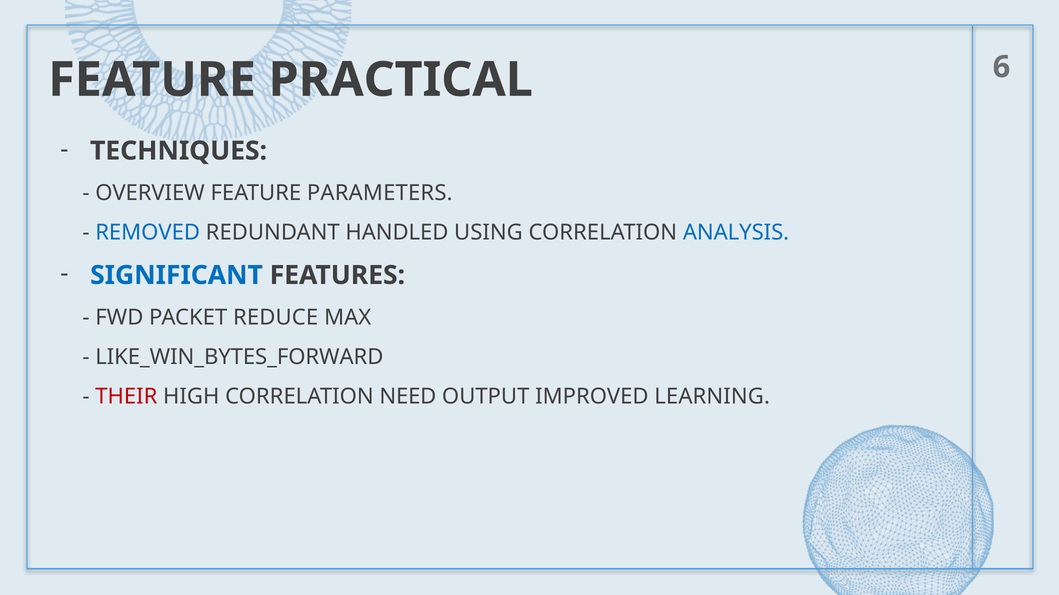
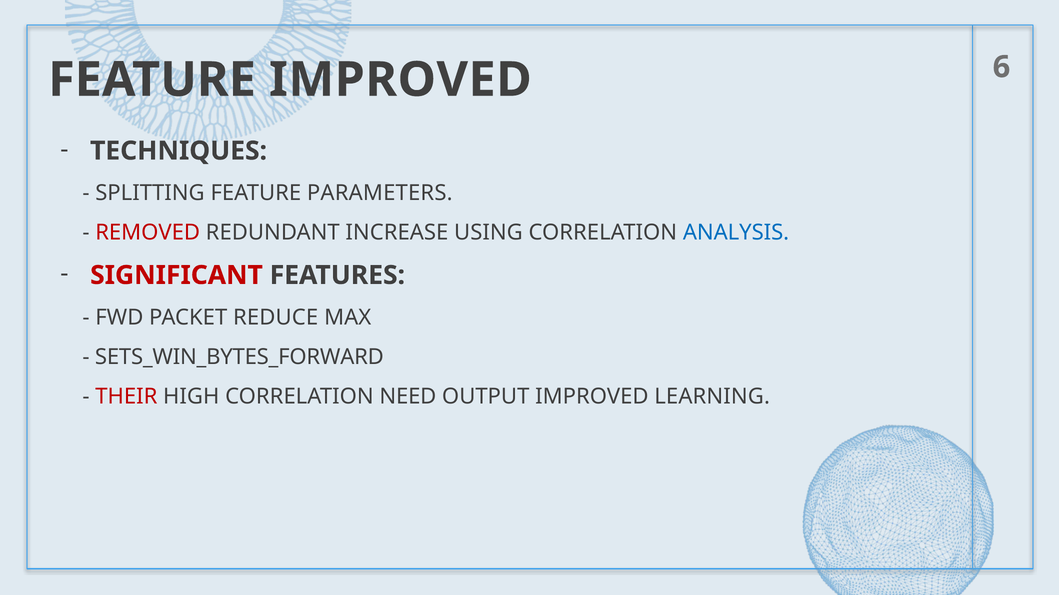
FEATURE PRACTICAL: PRACTICAL -> IMPROVED
OVERVIEW: OVERVIEW -> SPLITTING
REMOVED colour: blue -> red
HANDLED: HANDLED -> INCREASE
SIGNIFICANT colour: blue -> red
LIKE_WIN_BYTES_FORWARD: LIKE_WIN_BYTES_FORWARD -> SETS_WIN_BYTES_FORWARD
